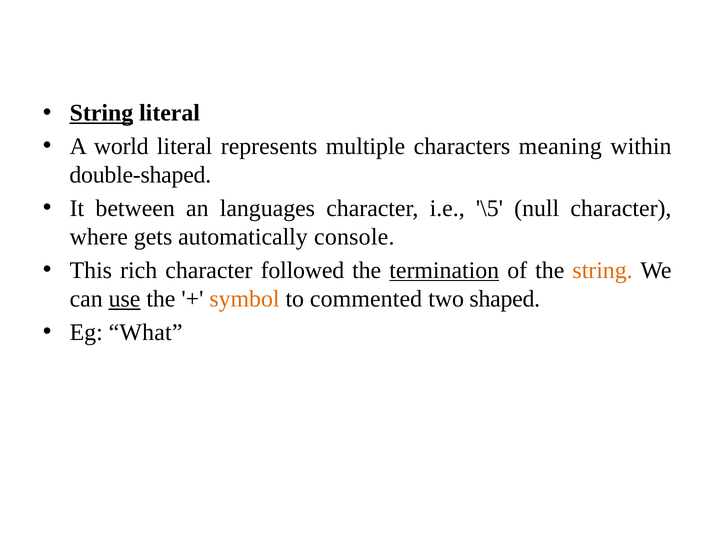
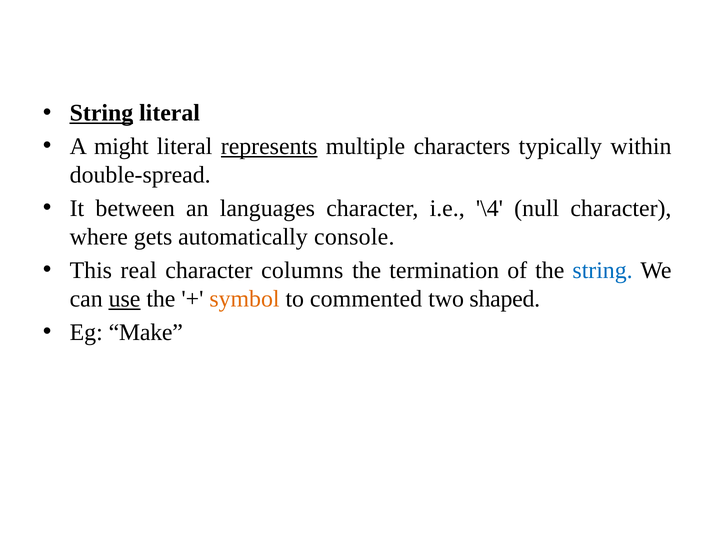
world: world -> might
represents underline: none -> present
meaning: meaning -> typically
double-shaped: double-shaped -> double-spread
\5: \5 -> \4
rich: rich -> real
followed: followed -> columns
termination underline: present -> none
string at (603, 270) colour: orange -> blue
What: What -> Make
